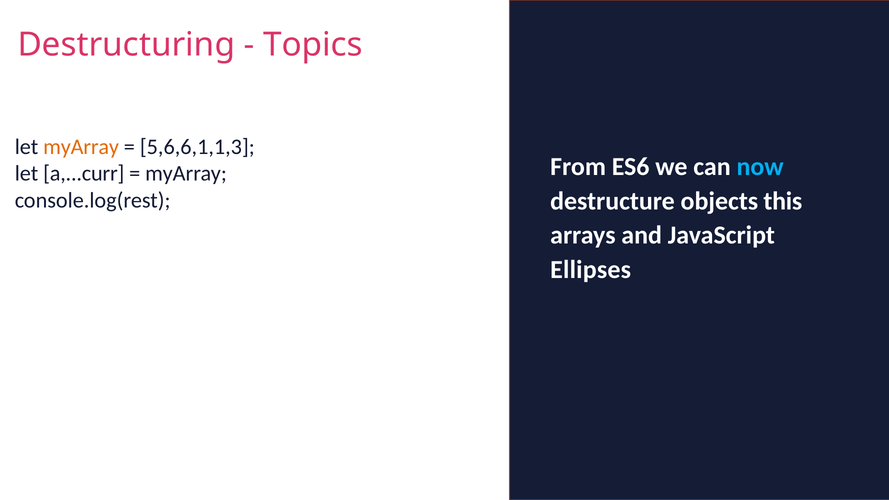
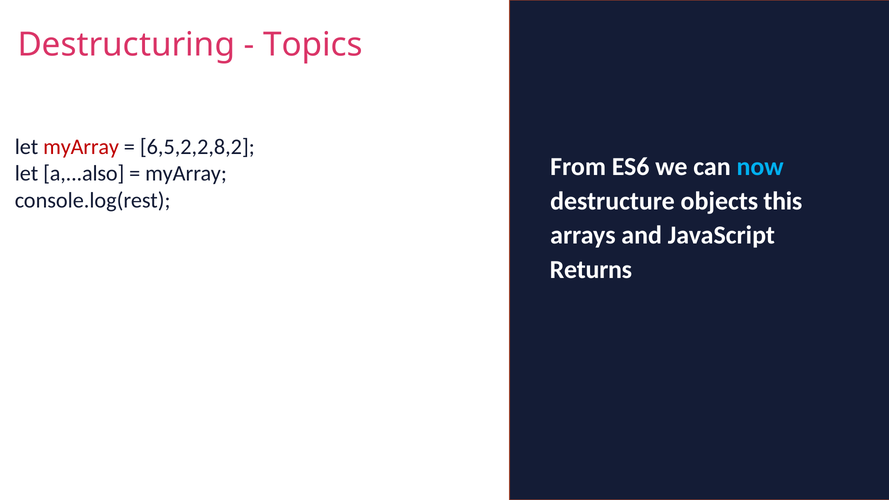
myArray at (81, 147) colour: orange -> red
5,6,6,1,1,3: 5,6,6,1,1,3 -> 6,5,2,2,8,2
a,...curr: a,...curr -> a,...also
Ellipses: Ellipses -> Returns
